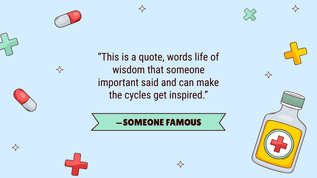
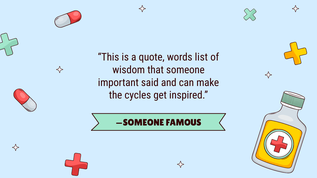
life: life -> list
